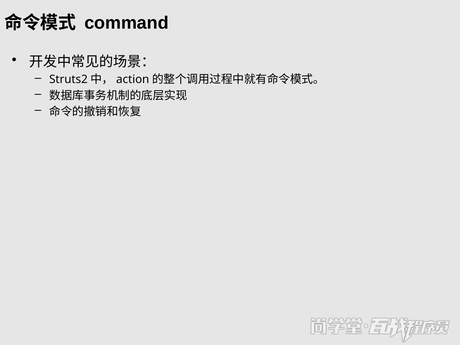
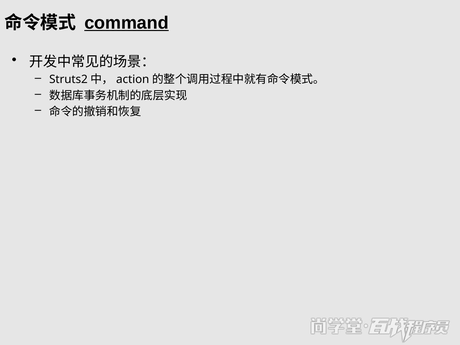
command underline: none -> present
